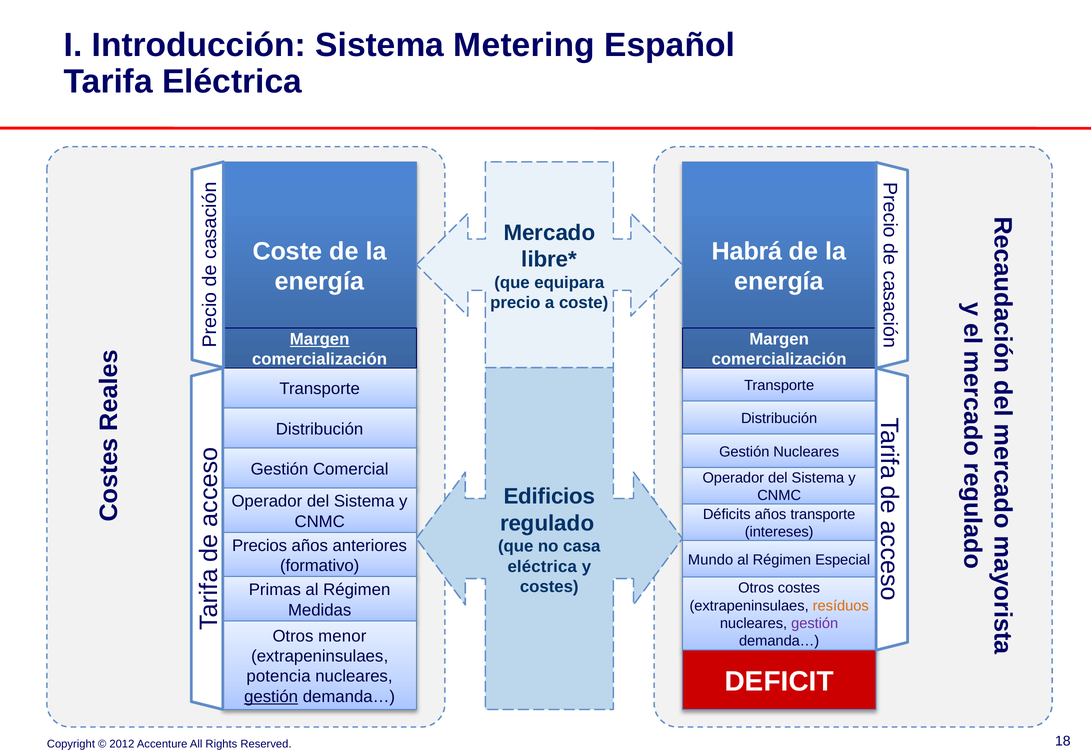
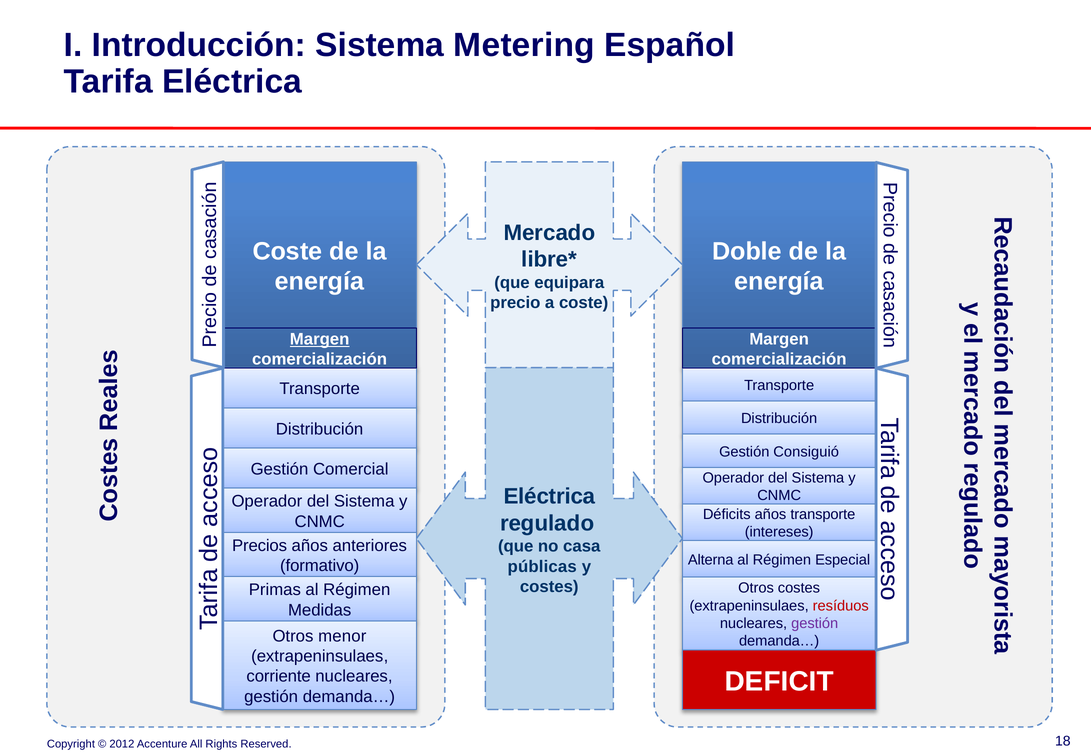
Habrá: Habrá -> Doble
Gestión Nucleares: Nucleares -> Consiguió
Edificios at (549, 497): Edificios -> Eléctrica
Mundo: Mundo -> Alterna
eléctrica at (542, 567): eléctrica -> públicas
resíduos colour: orange -> red
potencia: potencia -> corriente
gestión at (271, 697) underline: present -> none
